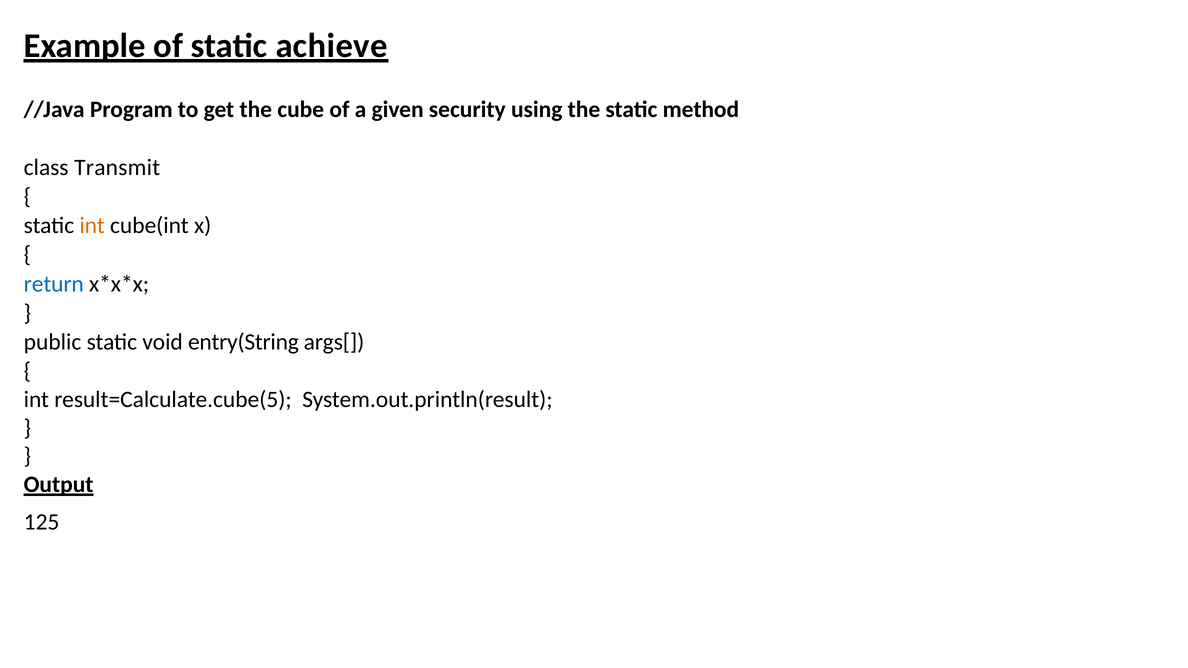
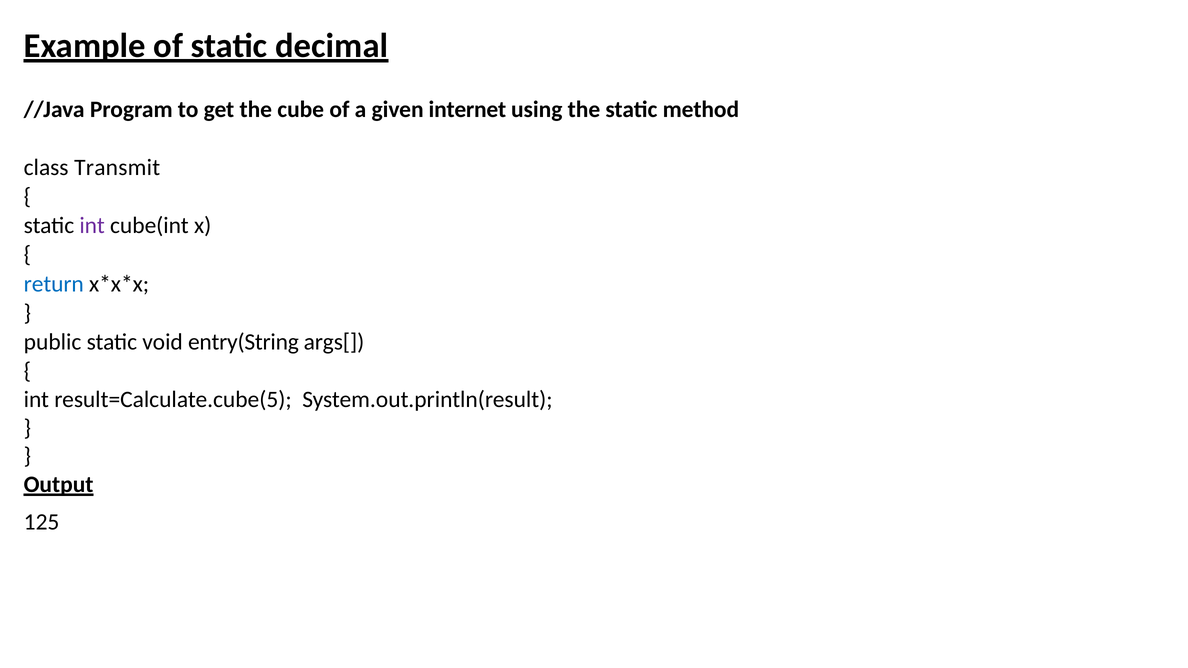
achieve: achieve -> decimal
security: security -> internet
int at (92, 226) colour: orange -> purple
